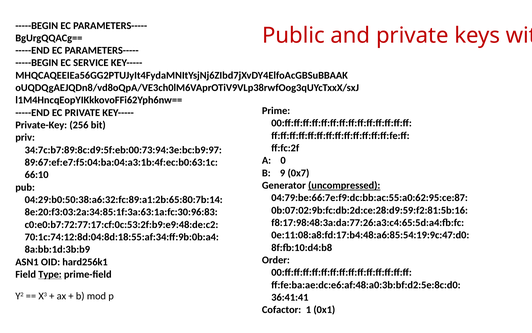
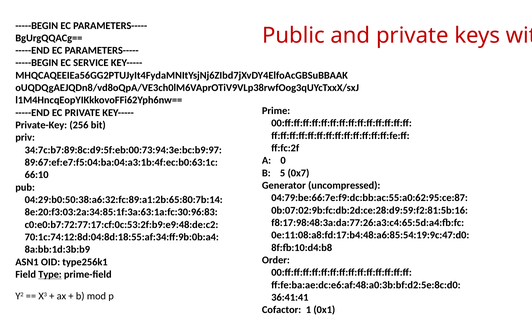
9: 9 -> 5
uncompressed underline: present -> none
hard256k1: hard256k1 -> type256k1
